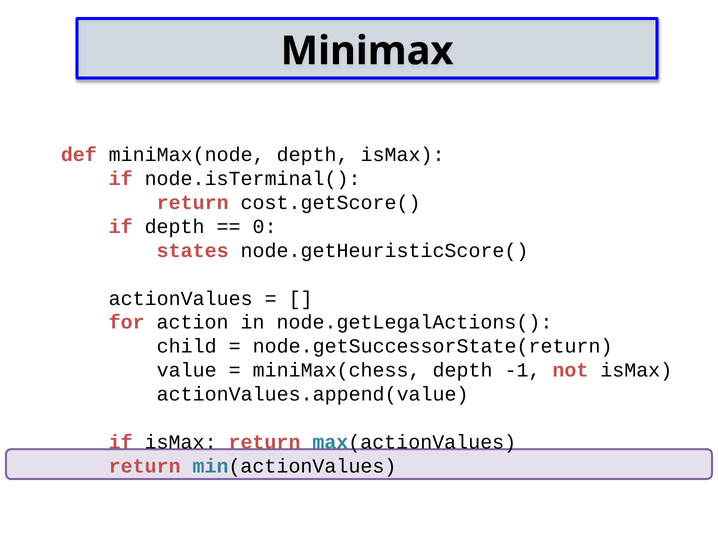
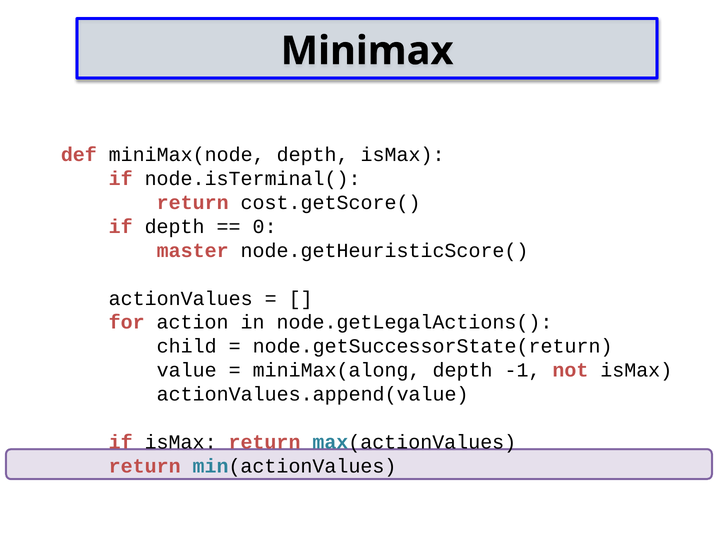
states: states -> master
miniMax(chess: miniMax(chess -> miniMax(along
